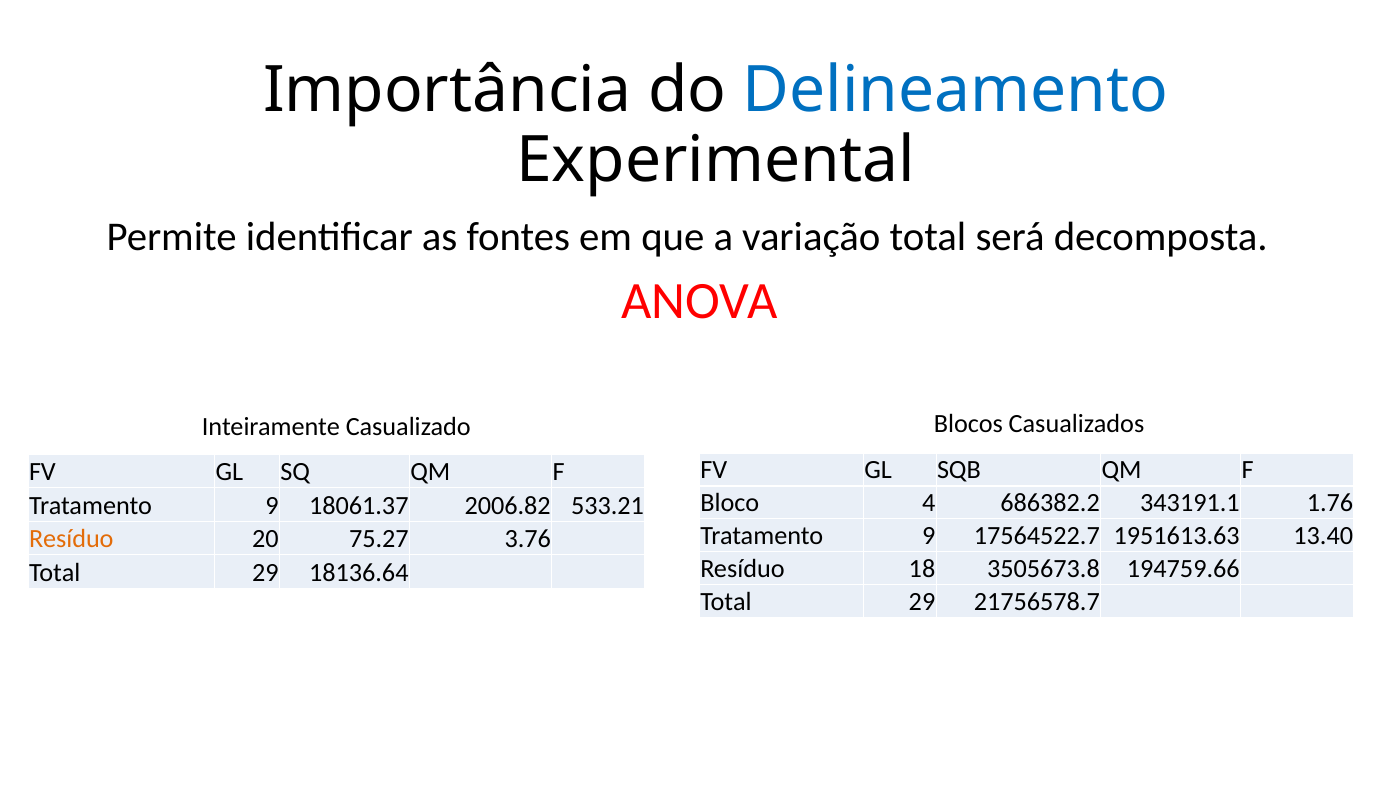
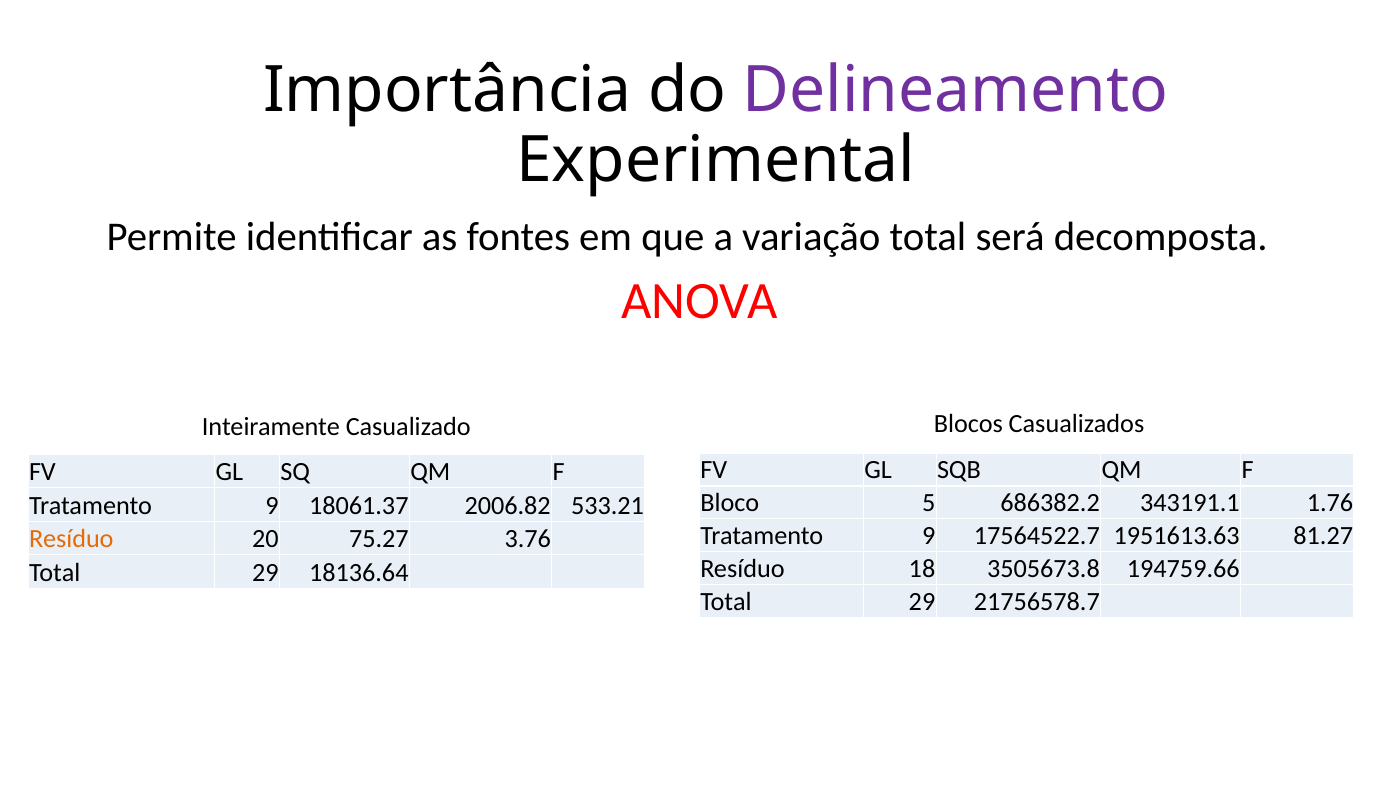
Delineamento colour: blue -> purple
4: 4 -> 5
13.40: 13.40 -> 81.27
